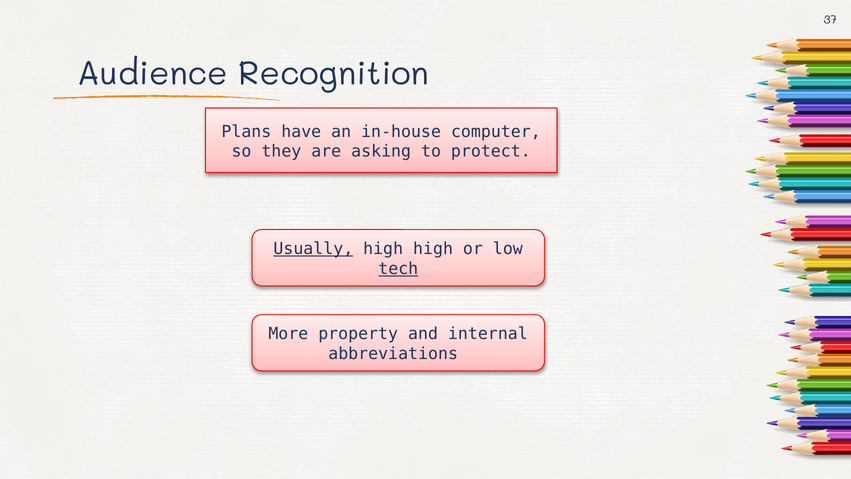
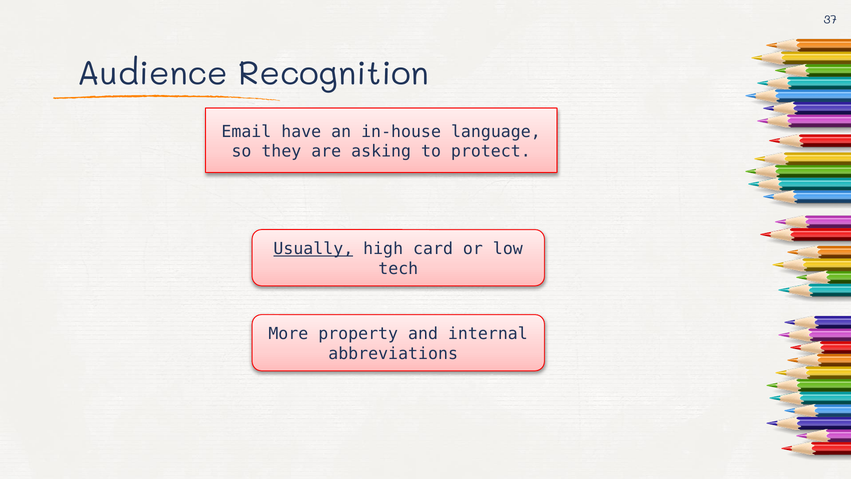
Plans: Plans -> Email
computer: computer -> language
high high: high -> card
tech underline: present -> none
